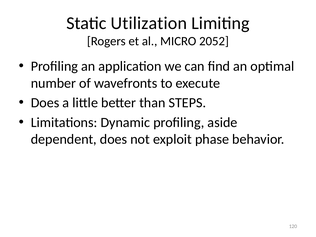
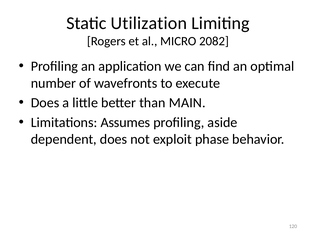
2052: 2052 -> 2082
STEPS: STEPS -> MAIN
Dynamic: Dynamic -> Assumes
